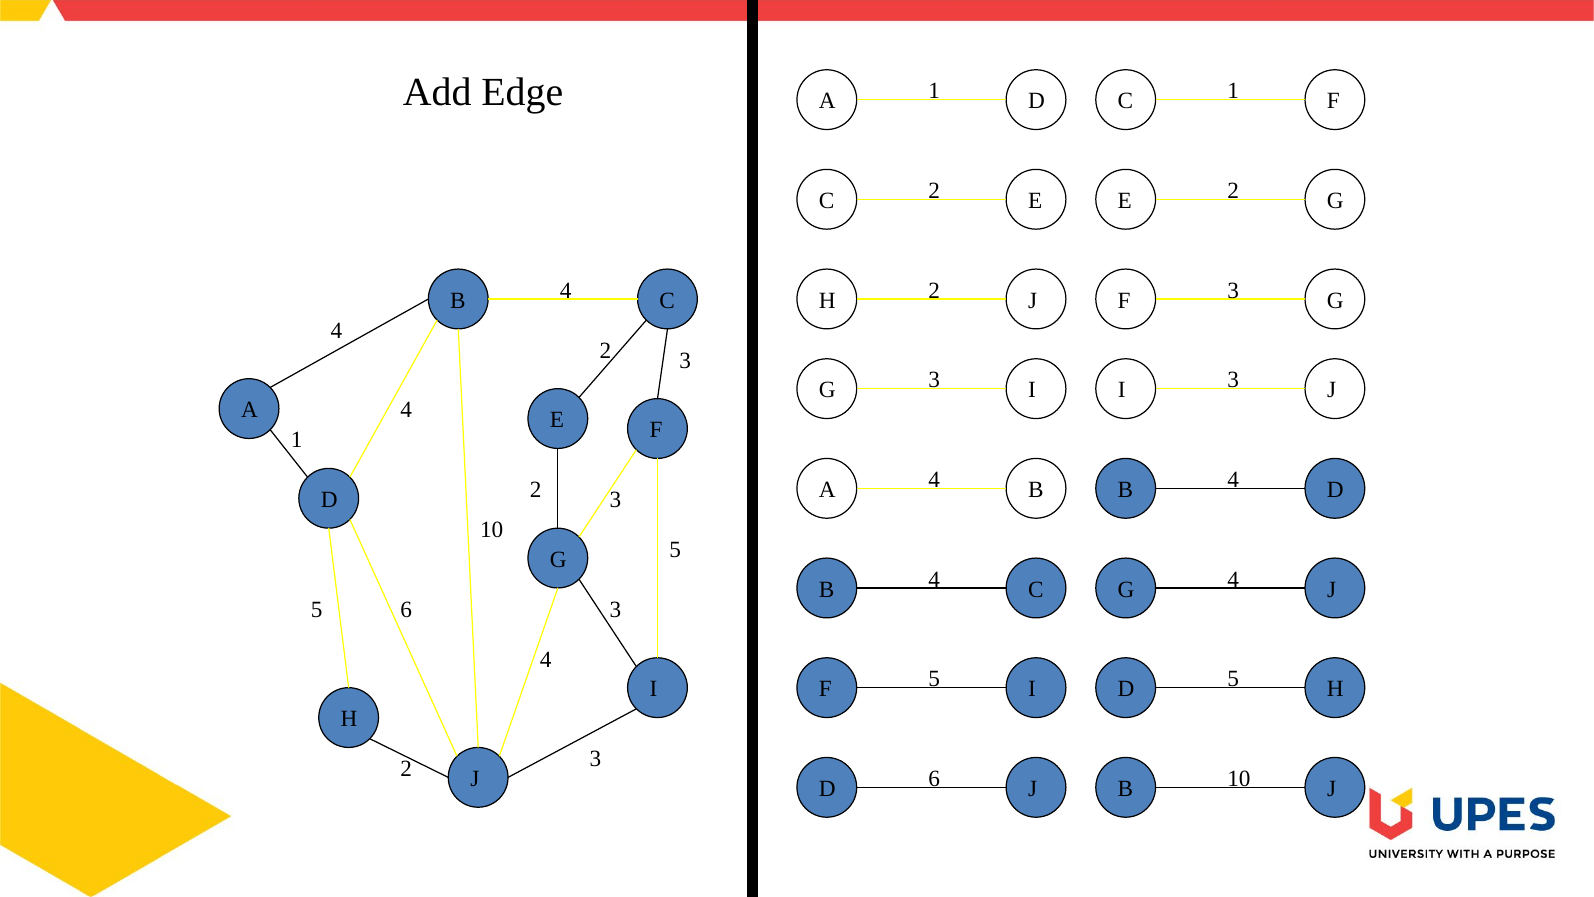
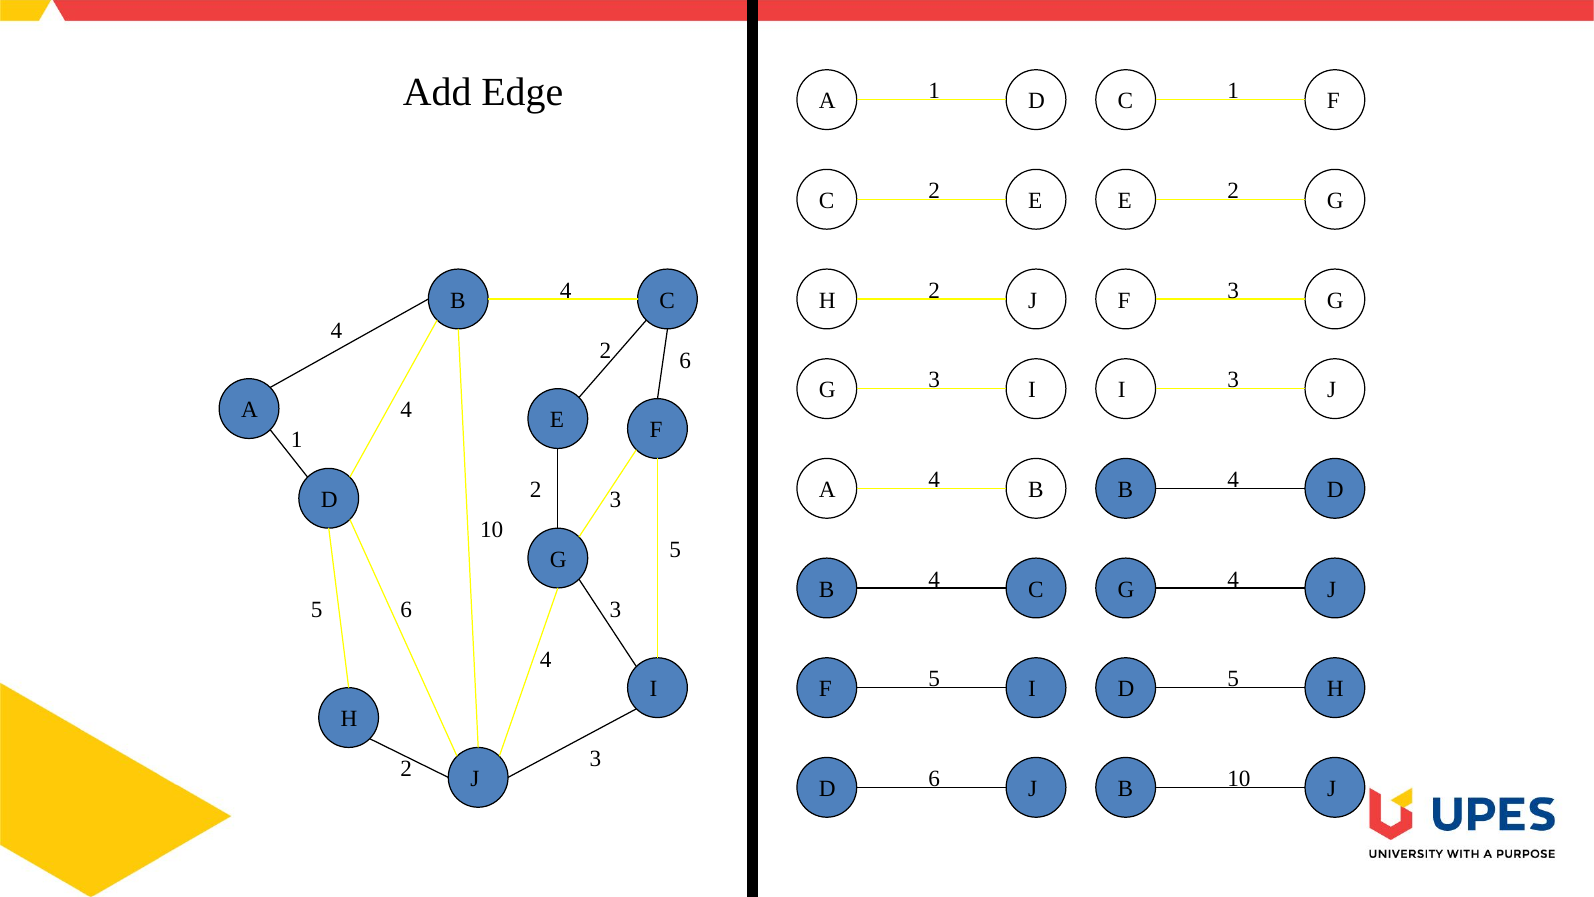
3 at (685, 360): 3 -> 6
